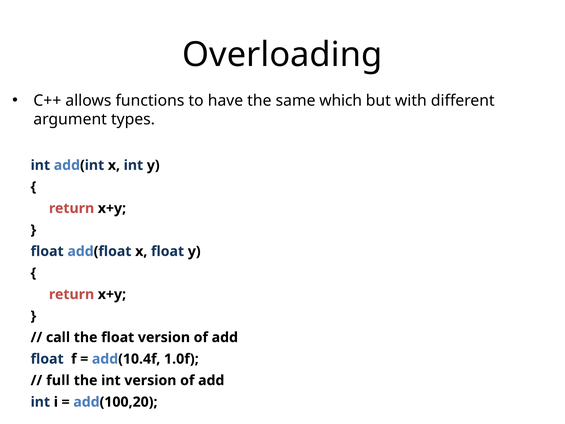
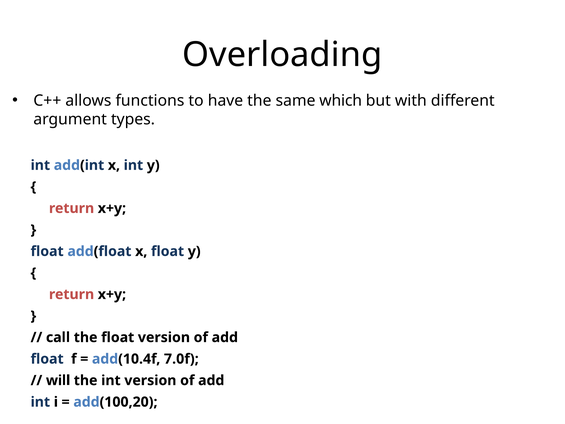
1.0f: 1.0f -> 7.0f
full: full -> will
